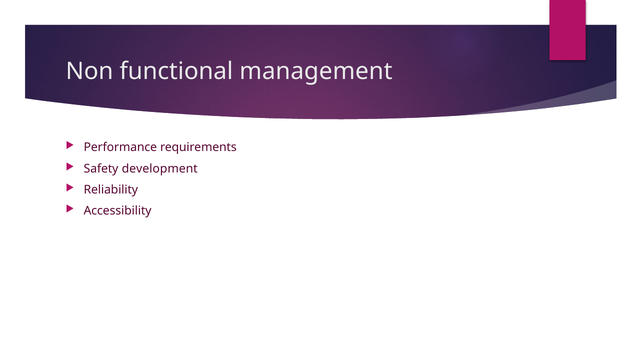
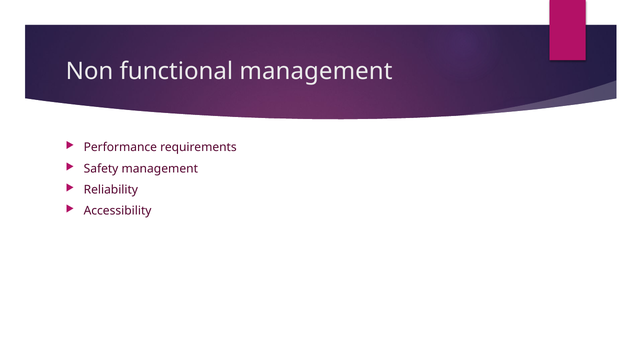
Safety development: development -> management
